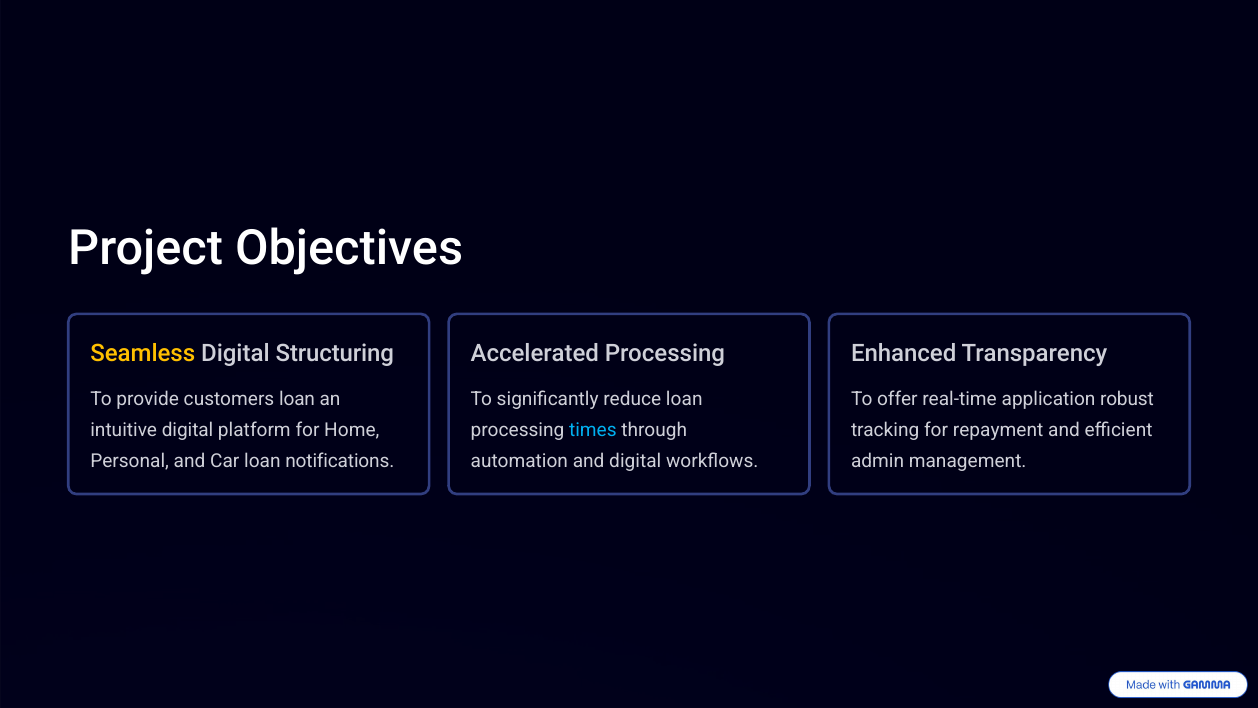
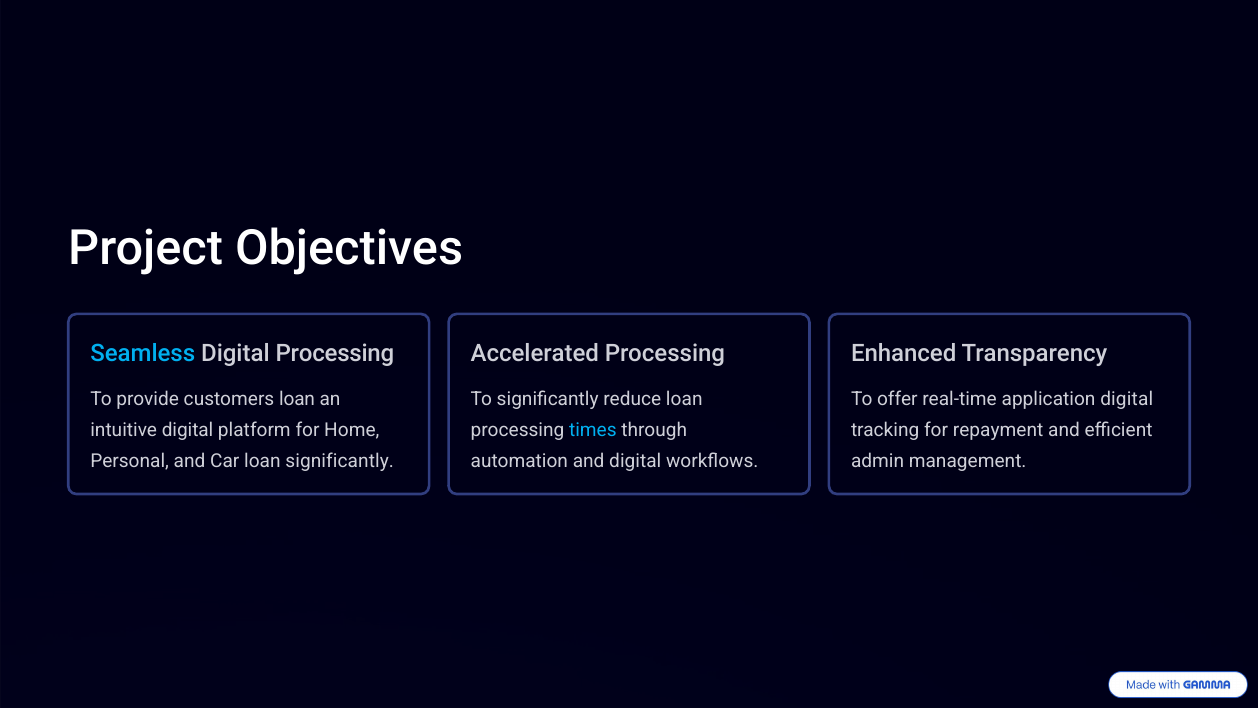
Seamless colour: yellow -> light blue
Digital Structuring: Structuring -> Processing
application robust: robust -> digital
loan notifications: notifications -> significantly
